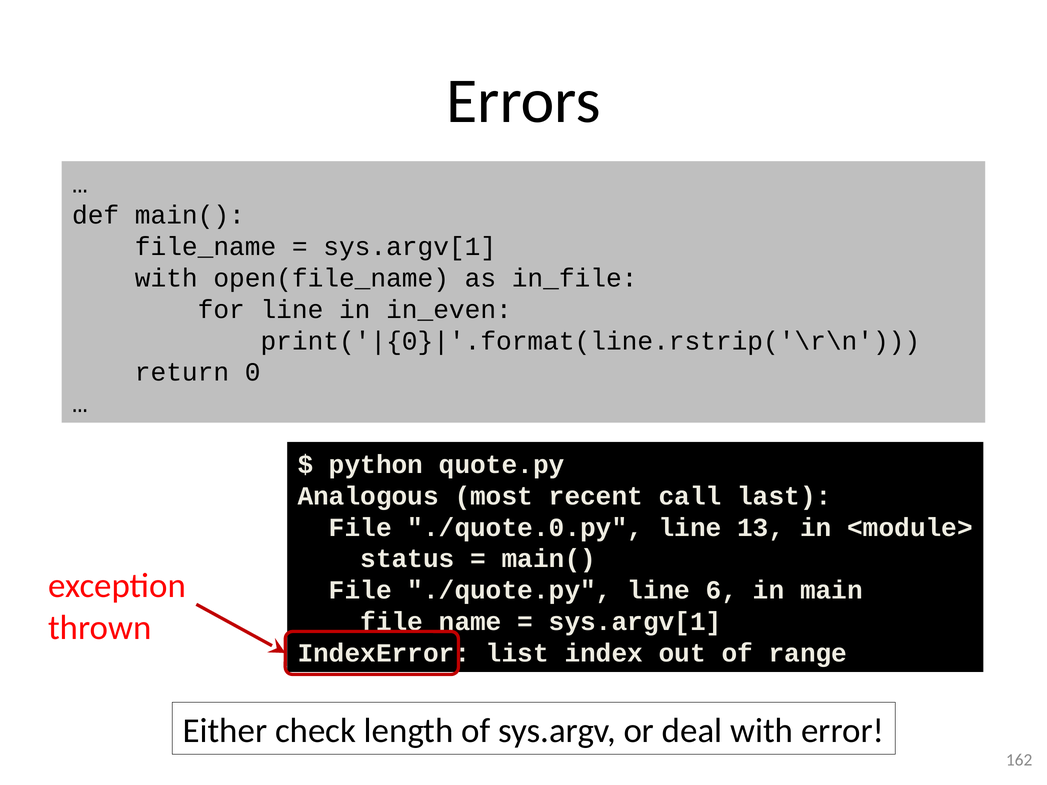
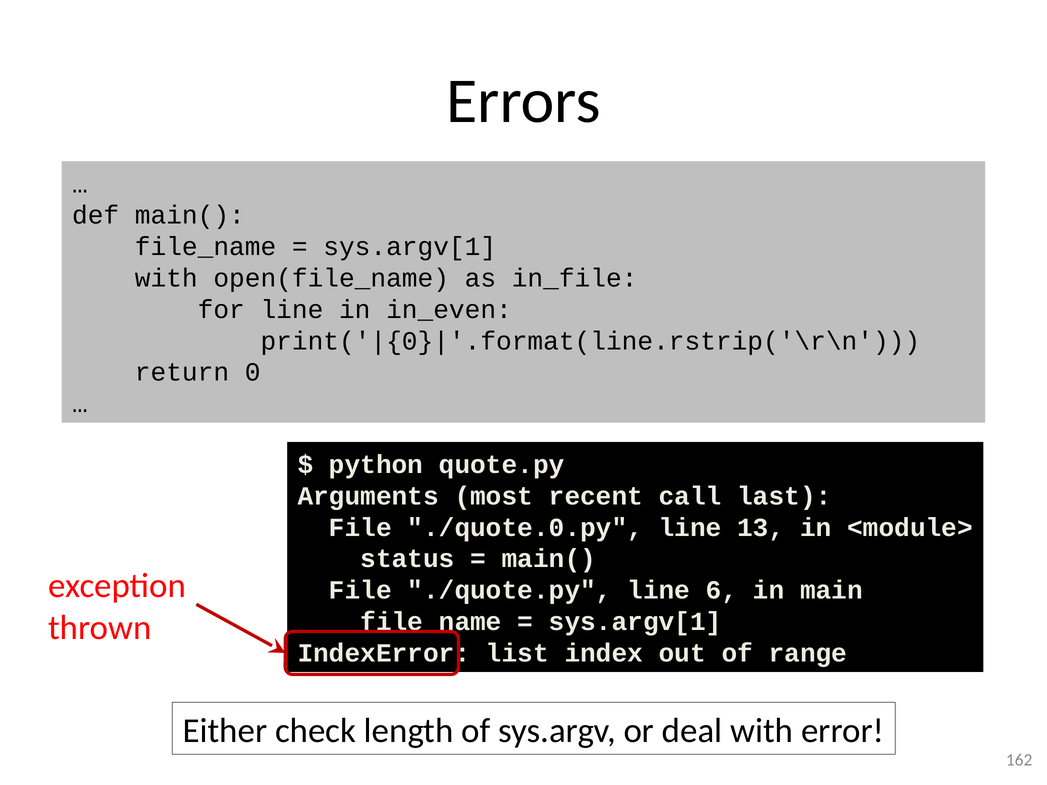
Analogous: Analogous -> Arguments
